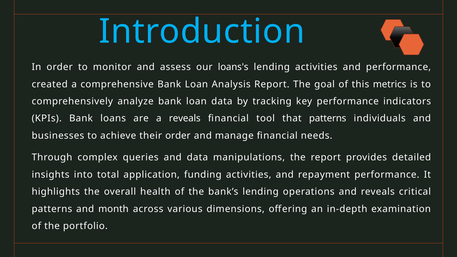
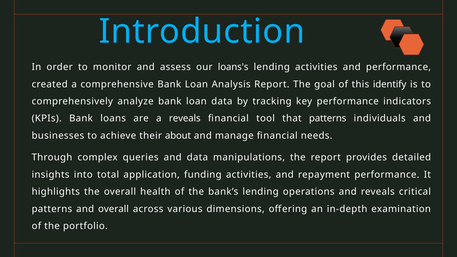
metrics: metrics -> identify
their order: order -> about
and month: month -> overall
